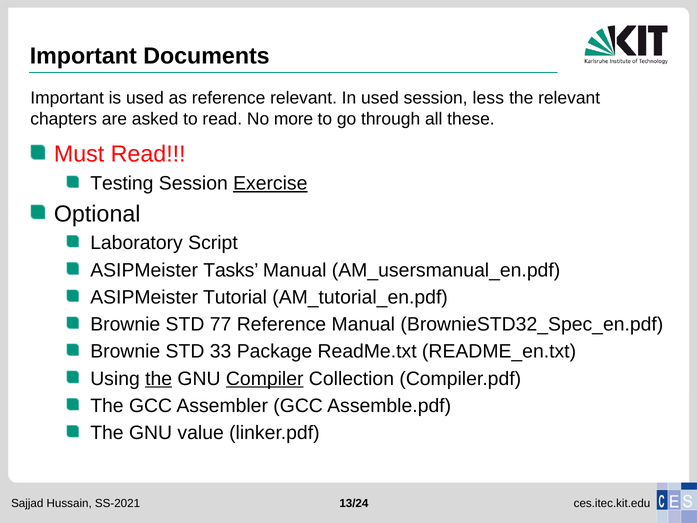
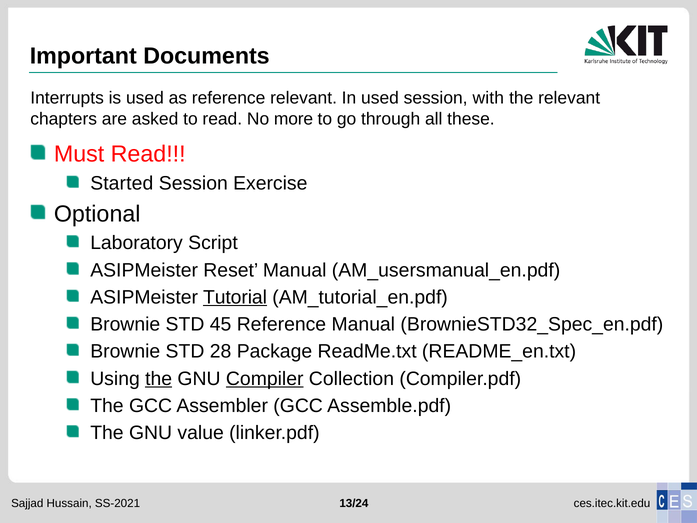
Important at (67, 98): Important -> Interrupts
less: less -> with
Testing: Testing -> Started
Exercise underline: present -> none
Tasks: Tasks -> Reset
Tutorial underline: none -> present
77: 77 -> 45
33: 33 -> 28
